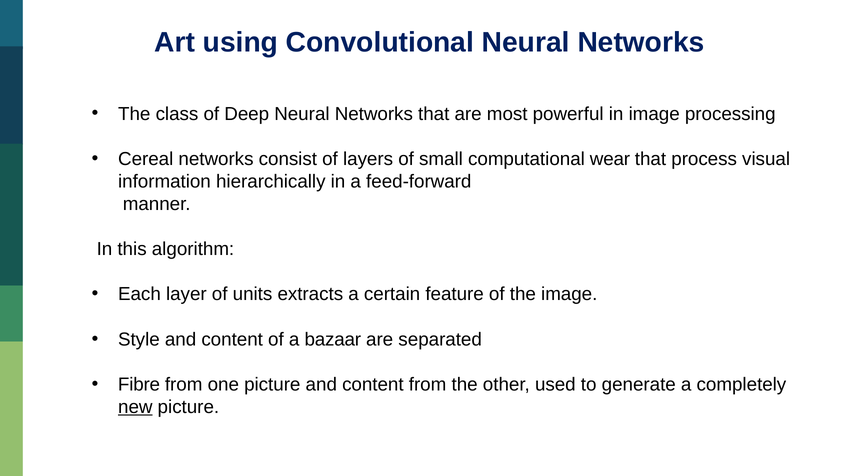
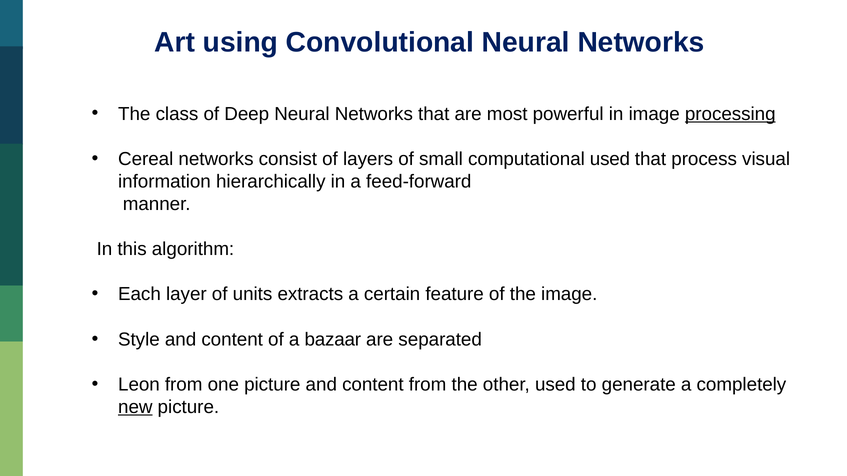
processing underline: none -> present
computational wear: wear -> used
Fibre: Fibre -> Leon
